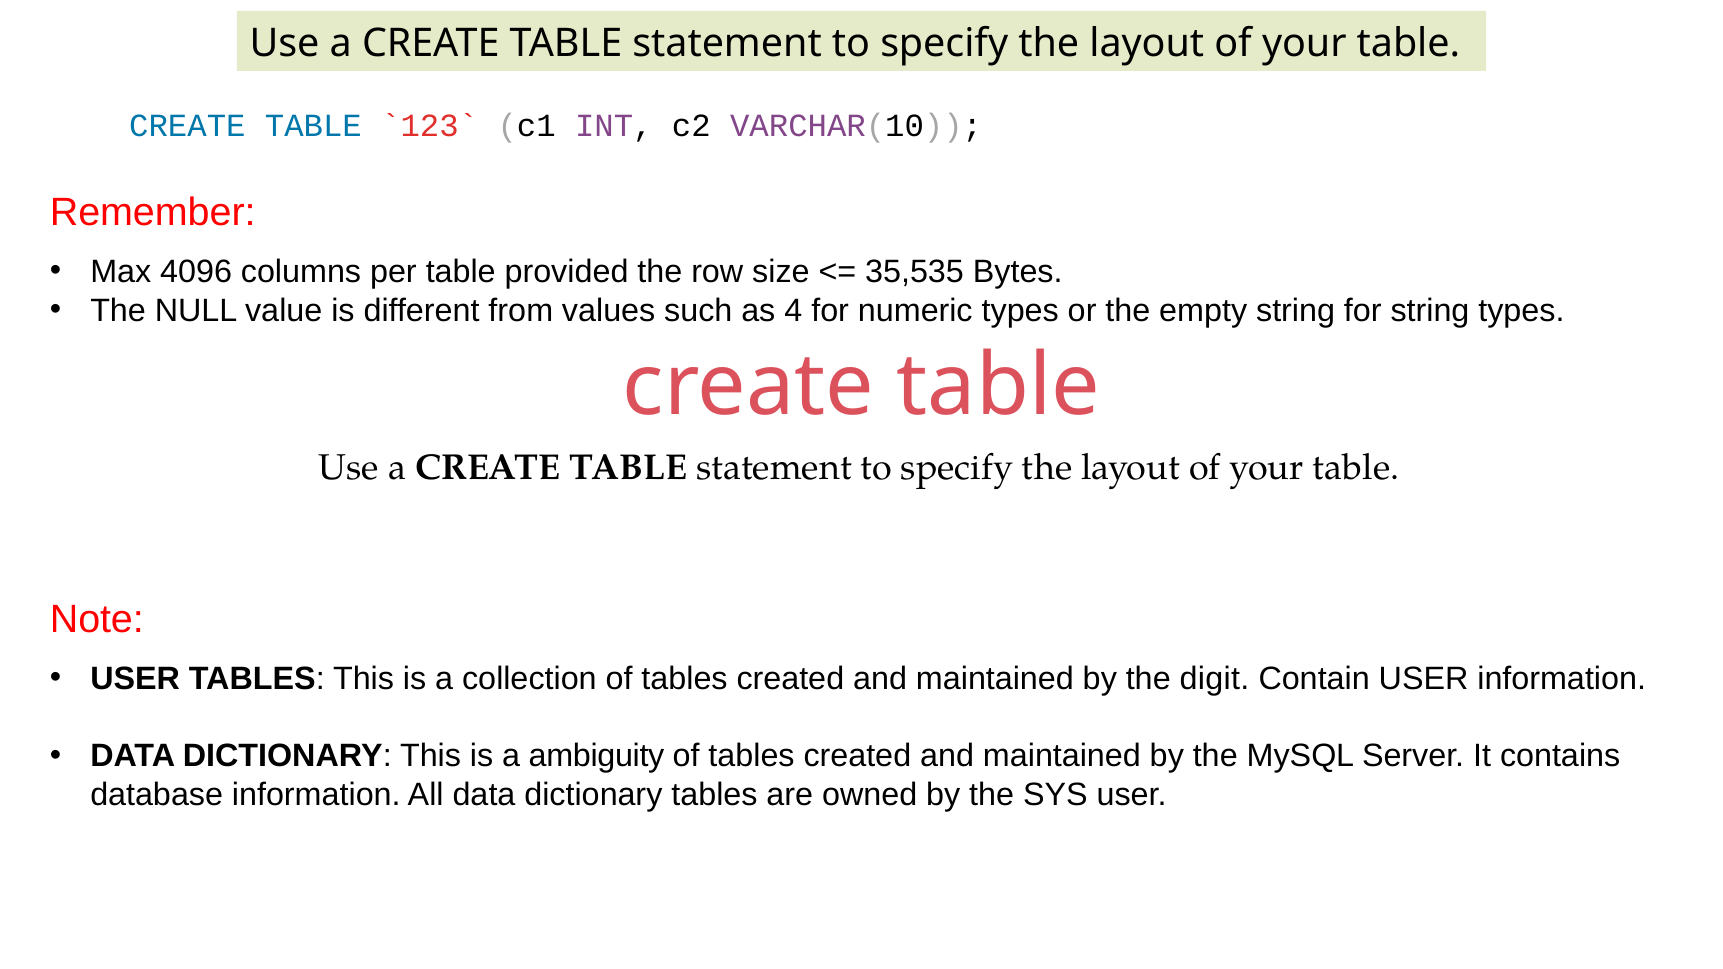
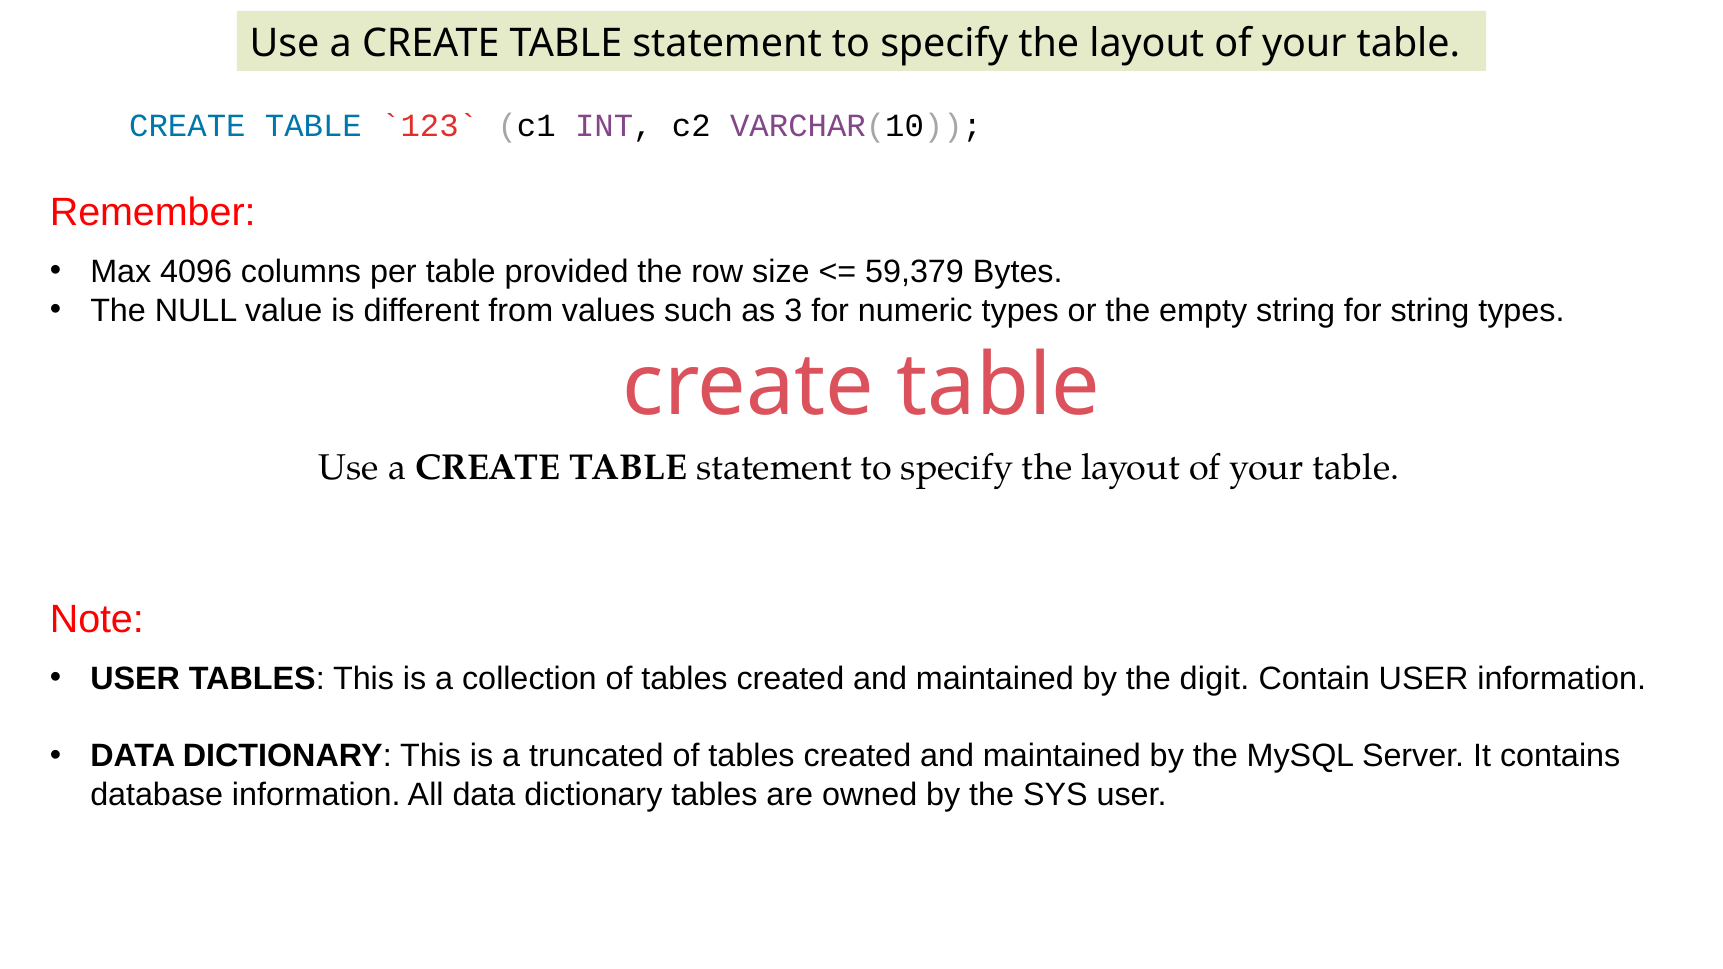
35,535: 35,535 -> 59,379
4: 4 -> 3
ambiguity: ambiguity -> truncated
